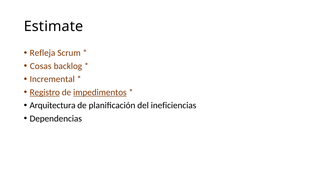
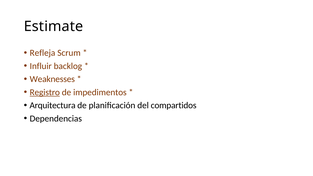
Cosas: Cosas -> Influir
Incremental: Incremental -> Weaknesses
impedimentos underline: present -> none
ineficiencias: ineficiencias -> compartidos
